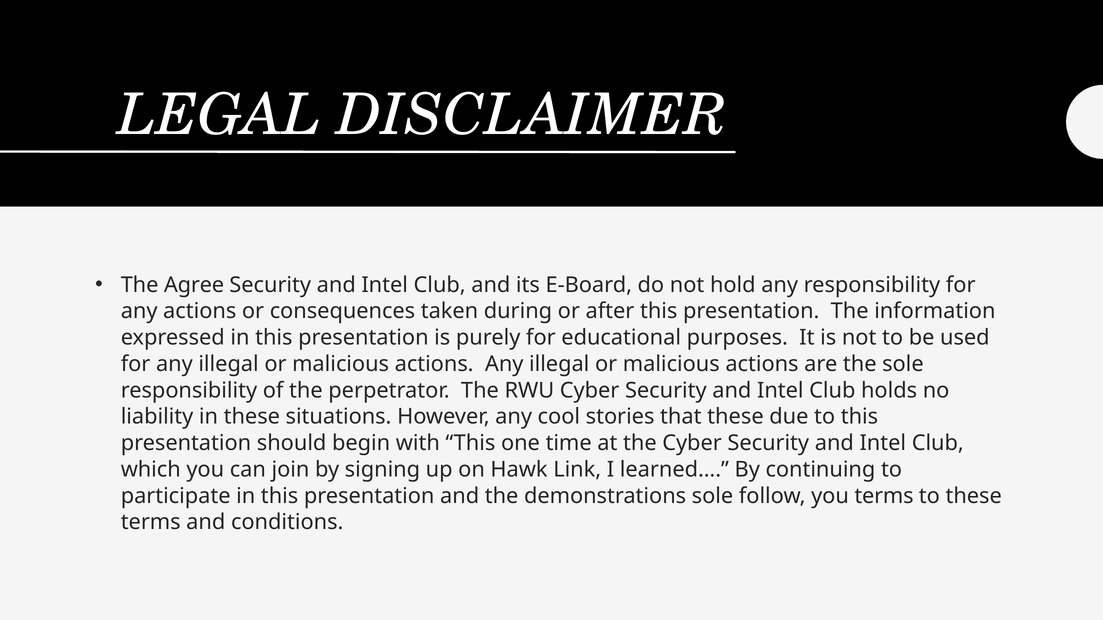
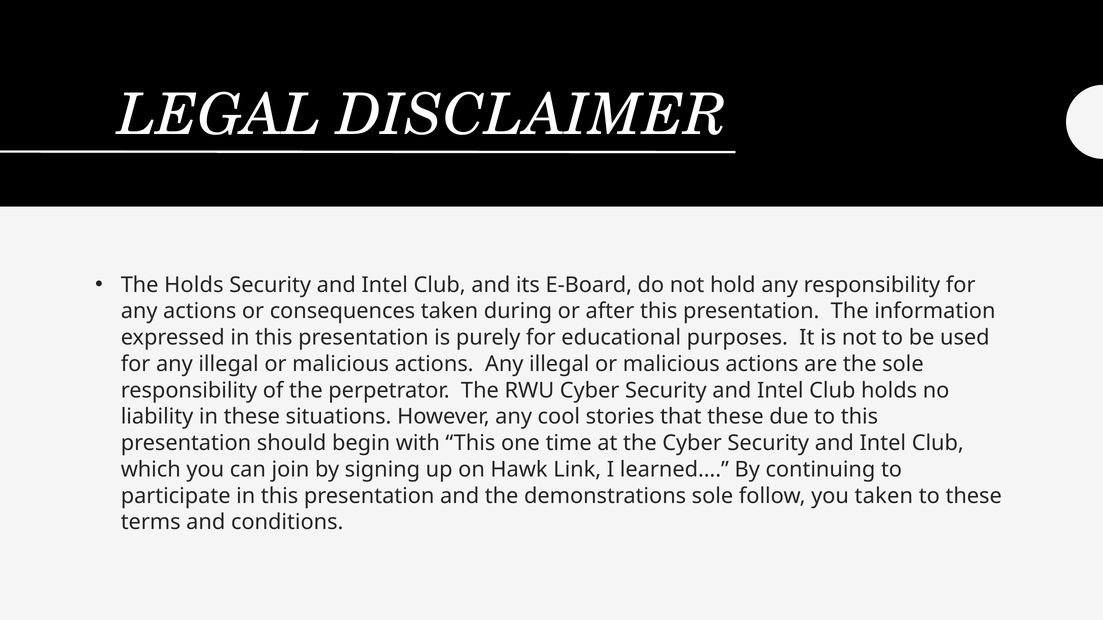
The Agree: Agree -> Holds
you terms: terms -> taken
